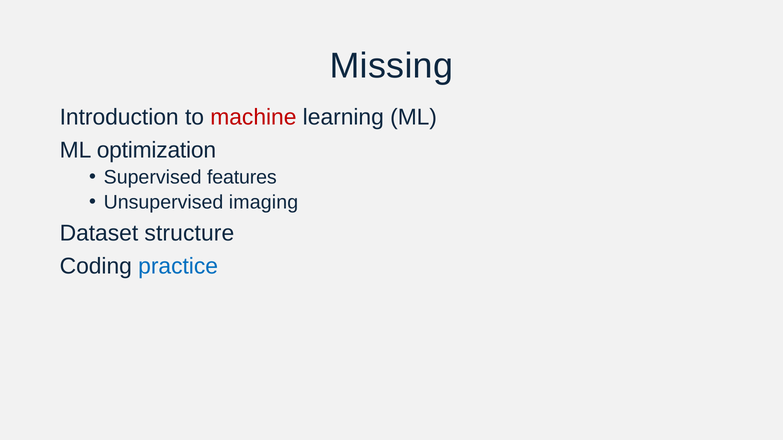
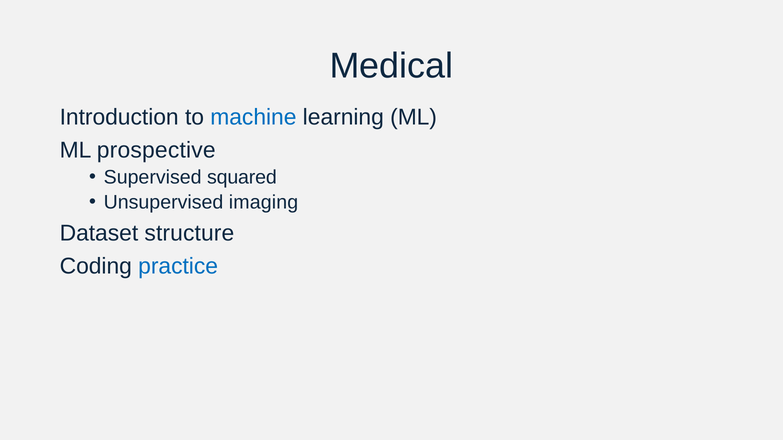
Missing: Missing -> Medical
machine colour: red -> blue
optimization: optimization -> prospective
features: features -> squared
